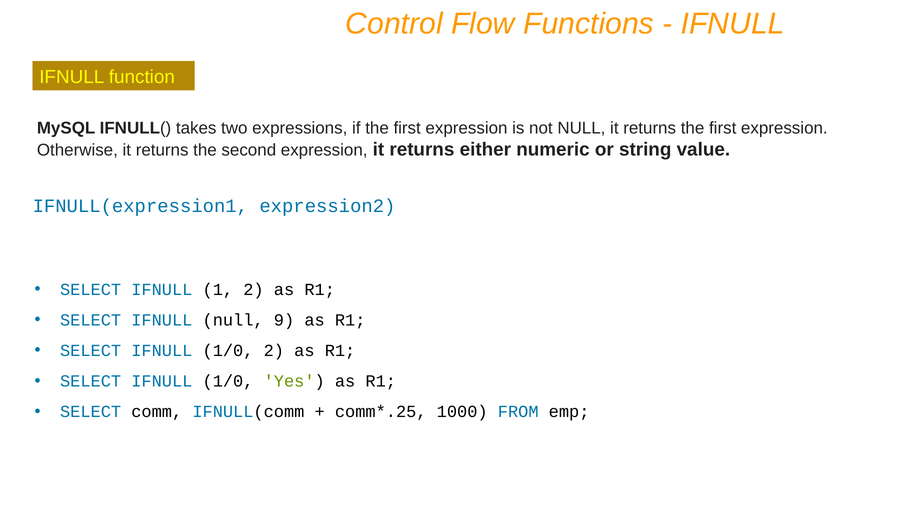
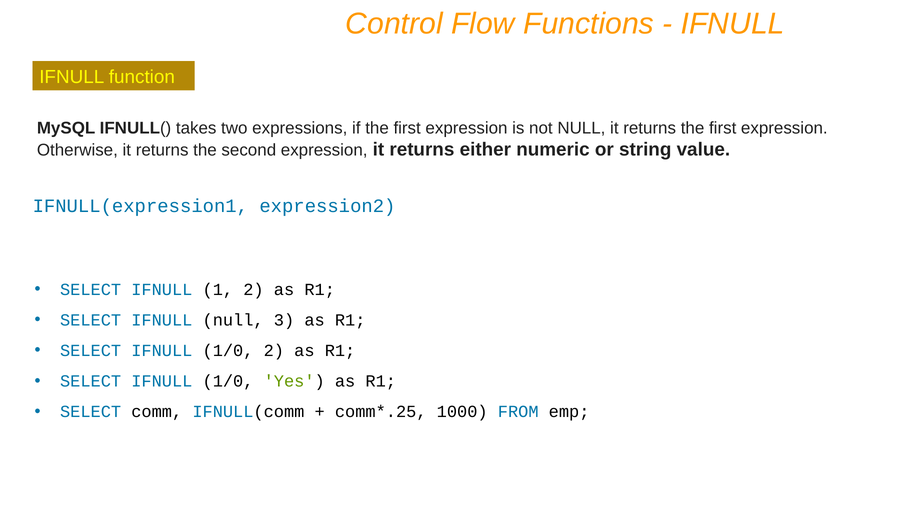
9: 9 -> 3
